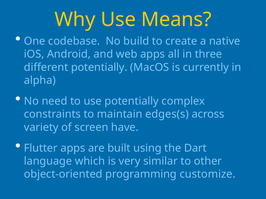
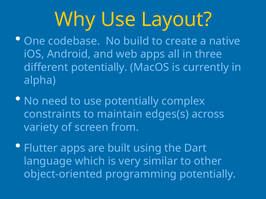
Means: Means -> Layout
have: have -> from
programming customize: customize -> potentially
